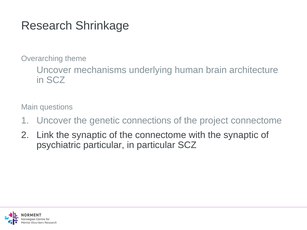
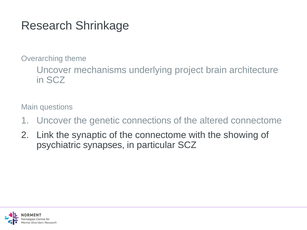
human: human -> project
project: project -> altered
with the synaptic: synaptic -> showing
psychiatric particular: particular -> synapses
